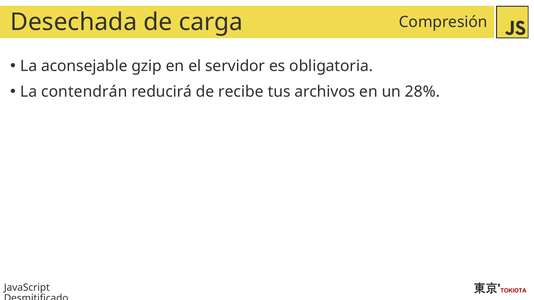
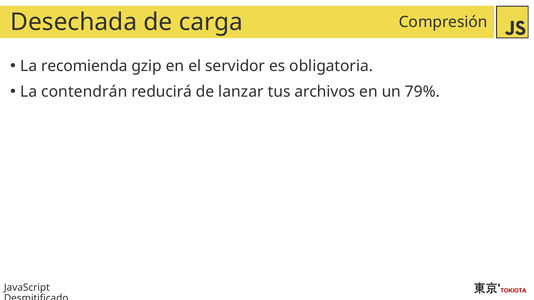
aconsejable: aconsejable -> recomienda
recibe: recibe -> lanzar
28%: 28% -> 79%
